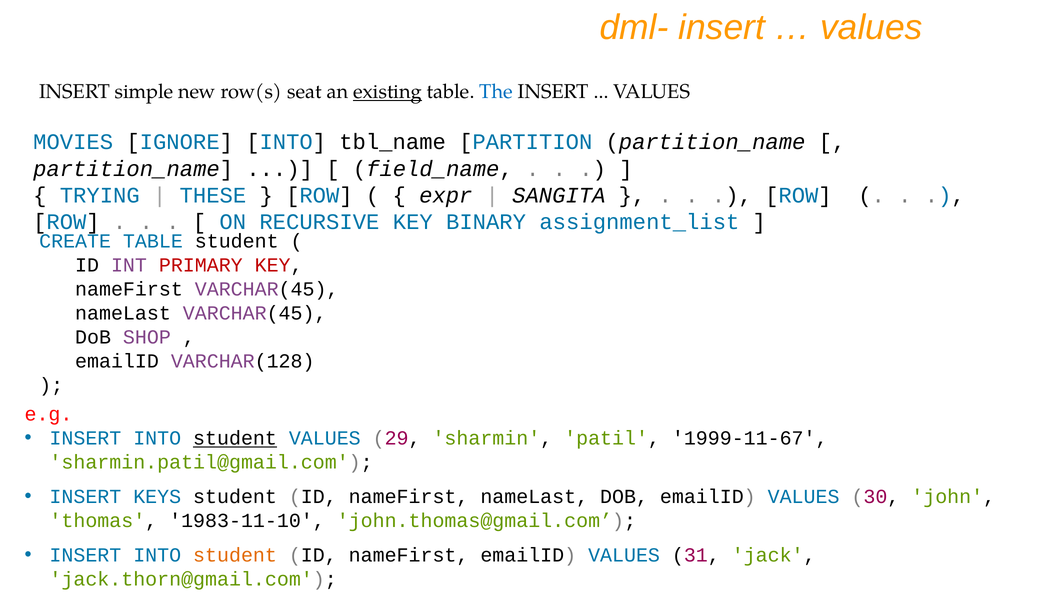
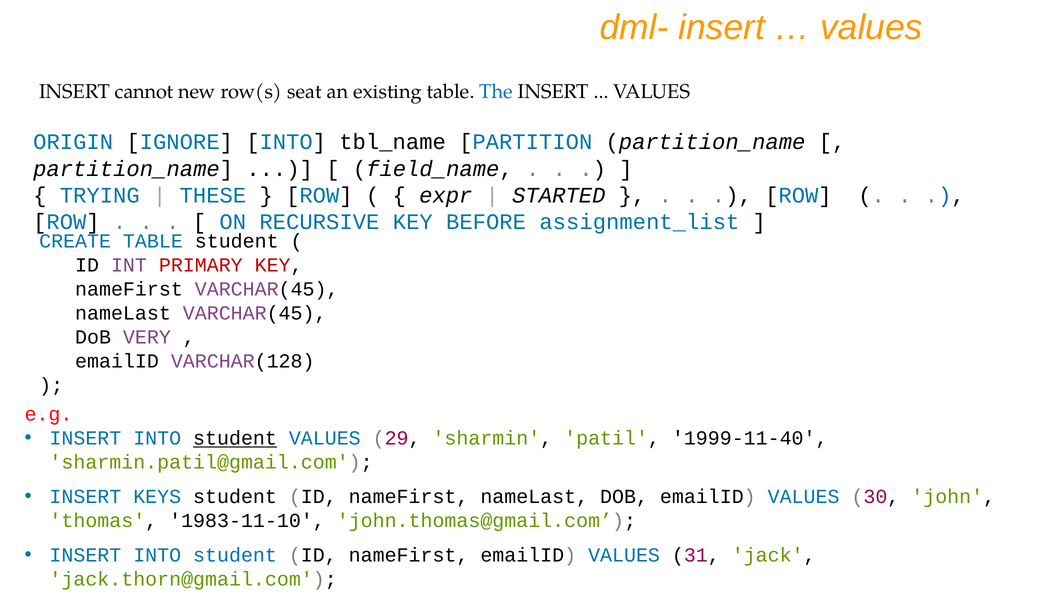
simple: simple -> cannot
existing underline: present -> none
MOVIES: MOVIES -> ORIGIN
SANGITA: SANGITA -> STARTED
BINARY: BINARY -> BEFORE
SHOP: SHOP -> VERY
1999-11-67: 1999-11-67 -> 1999-11-40
student at (235, 555) colour: orange -> blue
